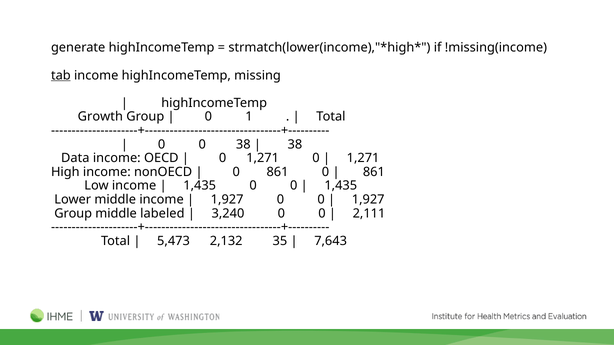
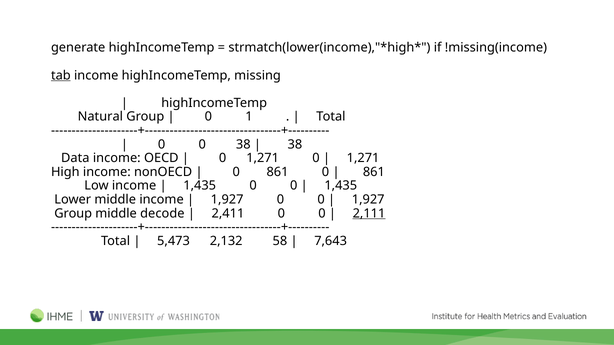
Growth: Growth -> Natural
labeled: labeled -> decode
3,240: 3,240 -> 2,411
2,111 underline: none -> present
35: 35 -> 58
